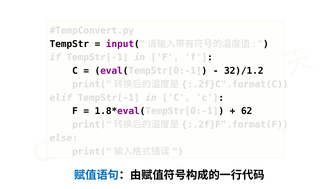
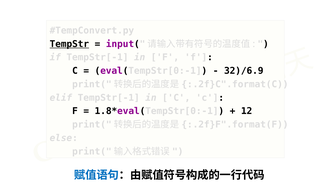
TempStr underline: none -> present
32)/1.2: 32)/1.2 -> 32)/6.9
62: 62 -> 12
